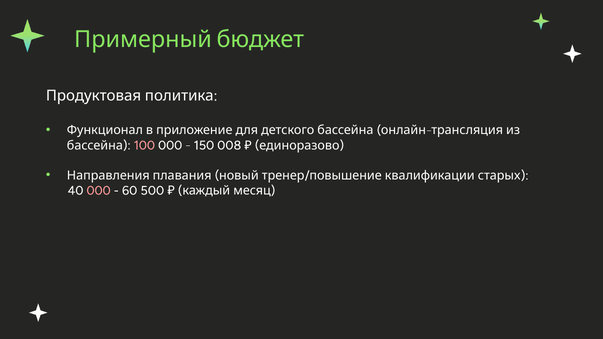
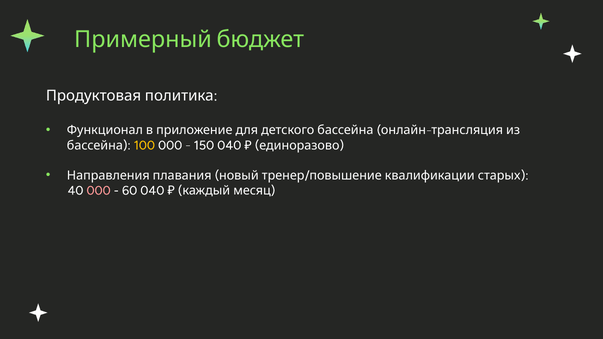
100 colour: pink -> yellow
150 008: 008 -> 040
60 500: 500 -> 040
